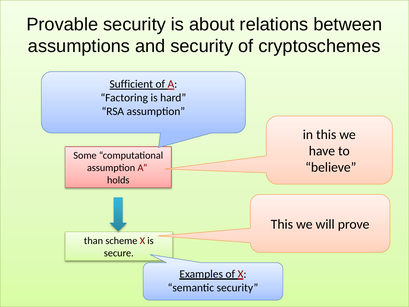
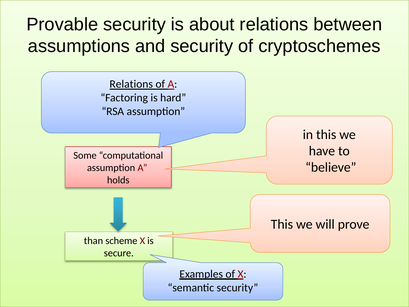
Sufficient at (131, 84): Sufficient -> Relations
